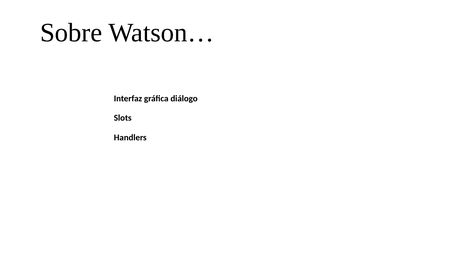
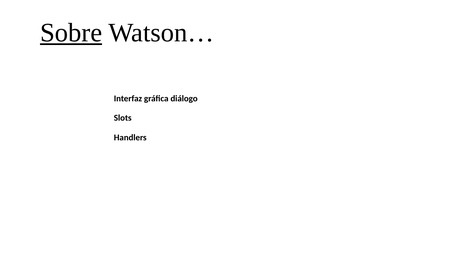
Sobre underline: none -> present
